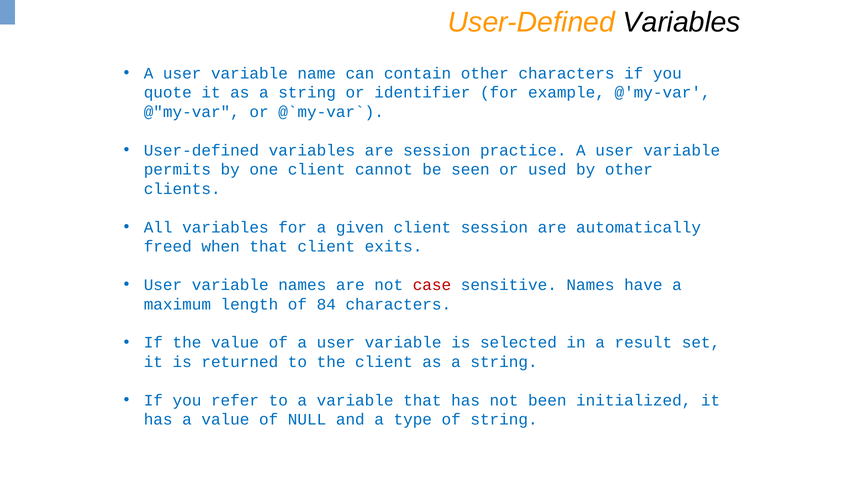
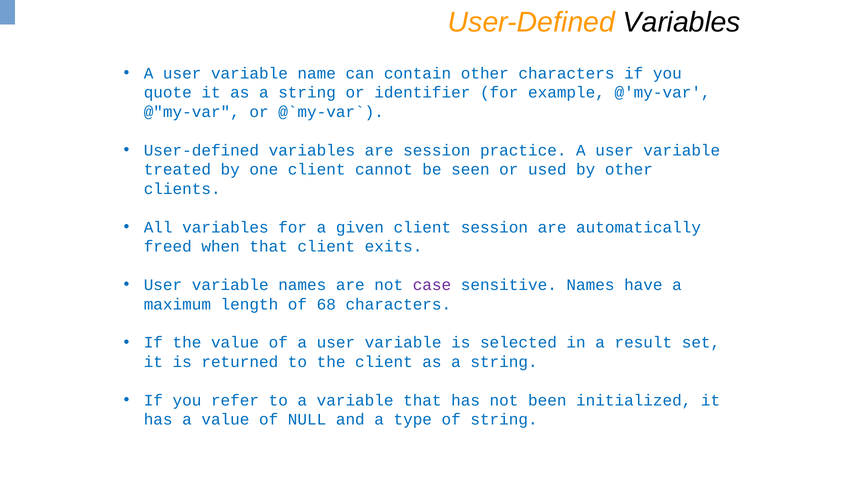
permits: permits -> treated
case colour: red -> purple
84: 84 -> 68
